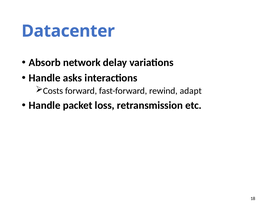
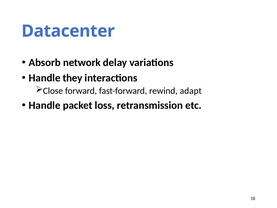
asks: asks -> they
Costs: Costs -> Close
